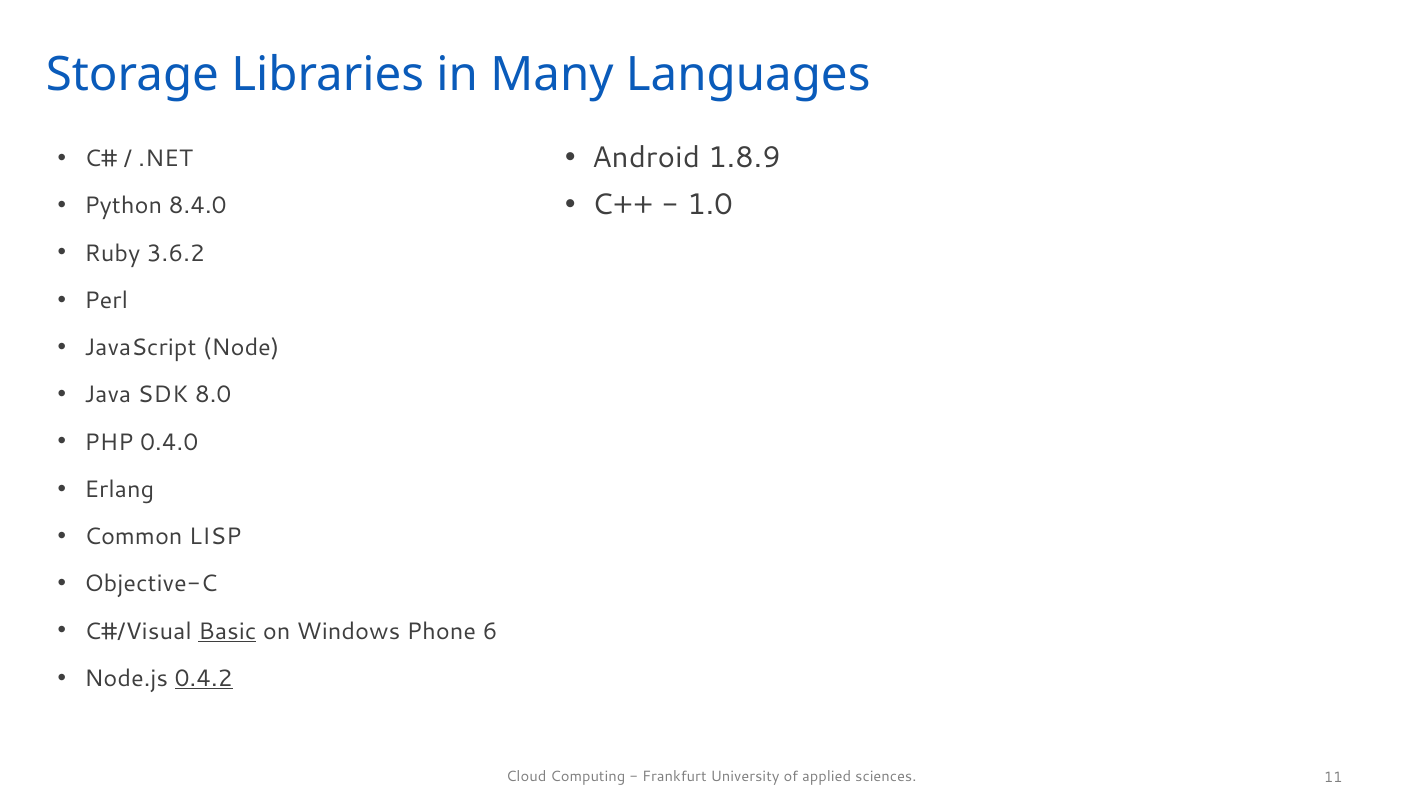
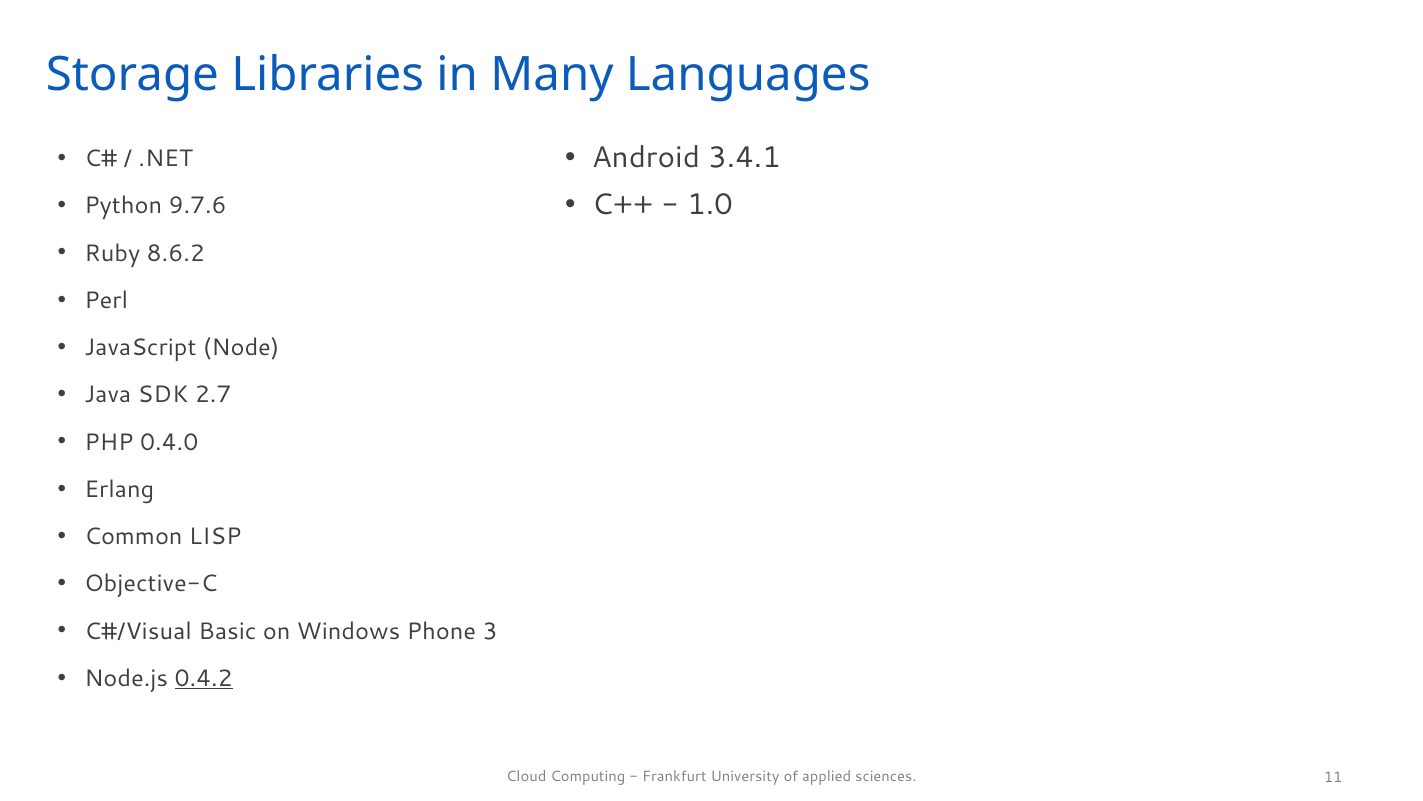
1.8.9: 1.8.9 -> 3.4.1
8.4.0: 8.4.0 -> 9.7.6
3.6.2: 3.6.2 -> 8.6.2
8.0: 8.0 -> 2.7
Basic underline: present -> none
6: 6 -> 3
